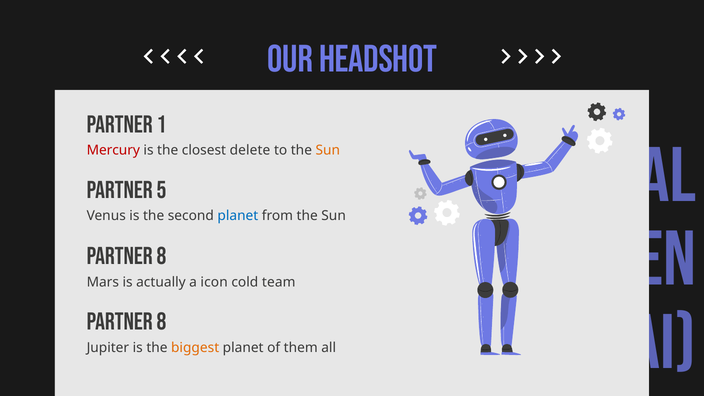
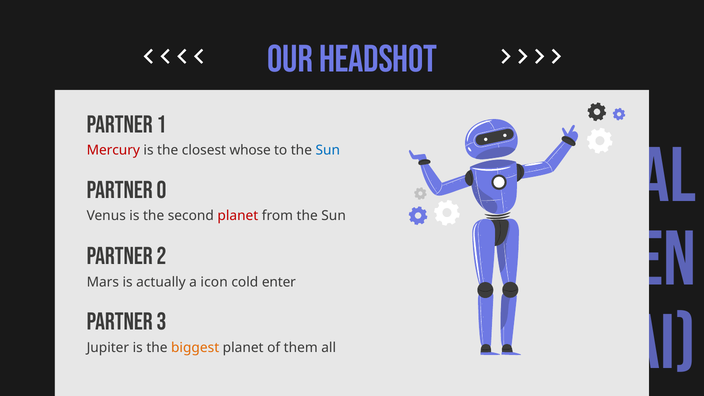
delete: delete -> whose
Sun at (328, 150) colour: orange -> blue
5: 5 -> 0
planet at (238, 216) colour: blue -> red
8 at (161, 256): 8 -> 2
team: team -> enter
8 at (161, 322): 8 -> 3
